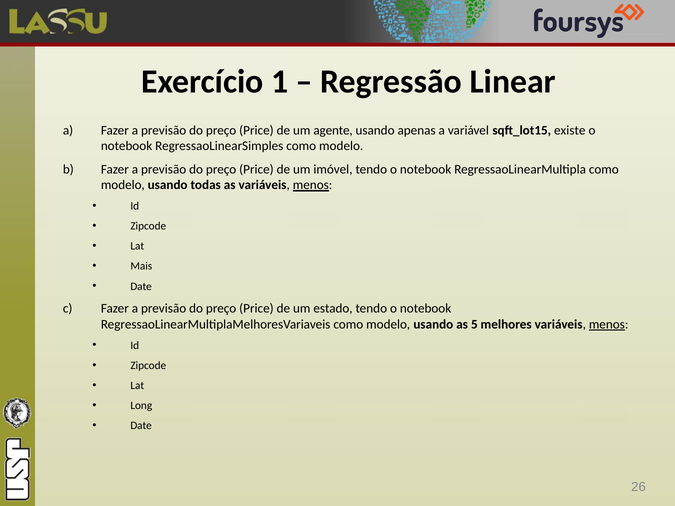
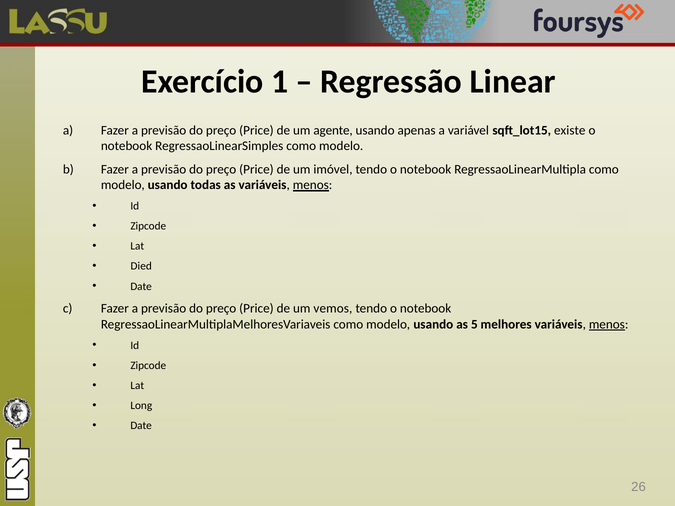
Mais: Mais -> Died
estado: estado -> vemos
